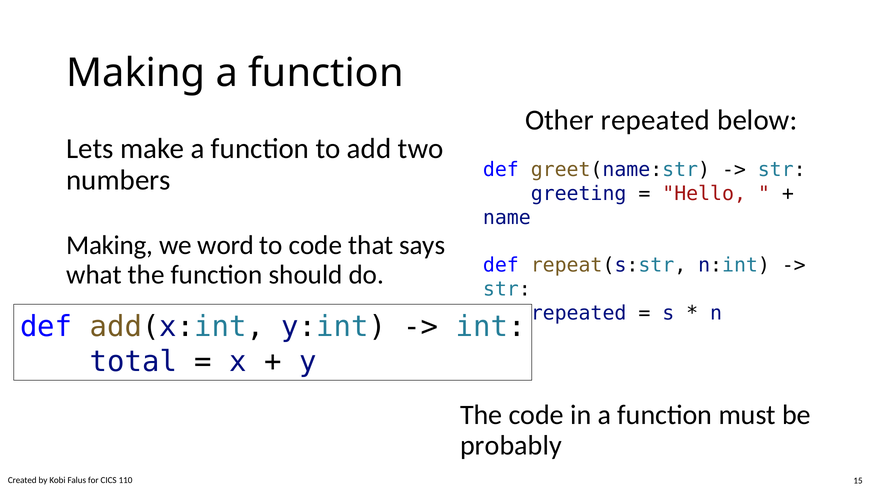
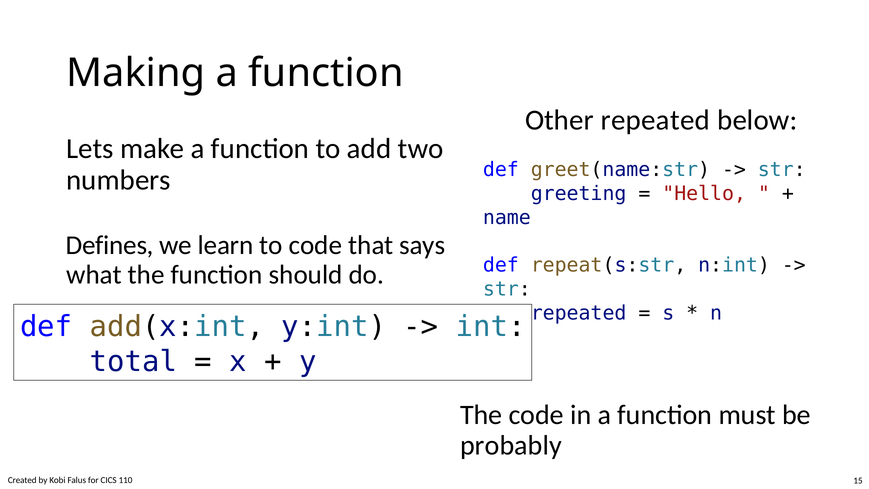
Making at (110, 245): Making -> Defines
word: word -> learn
